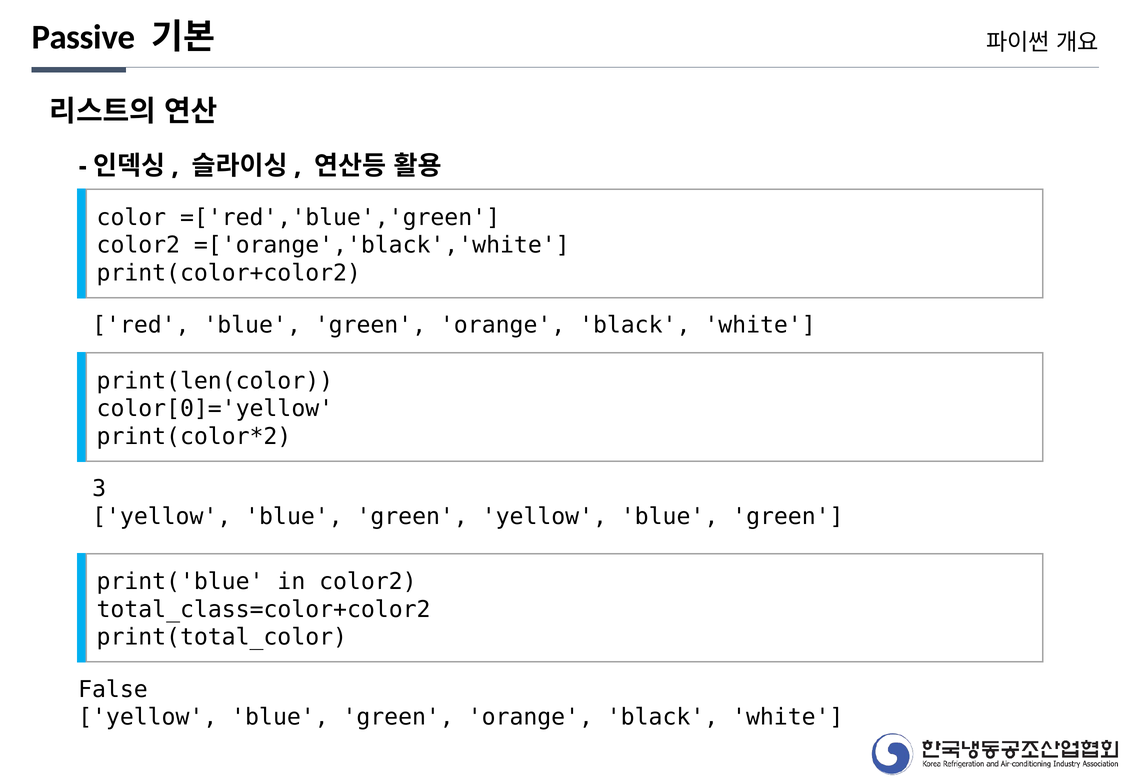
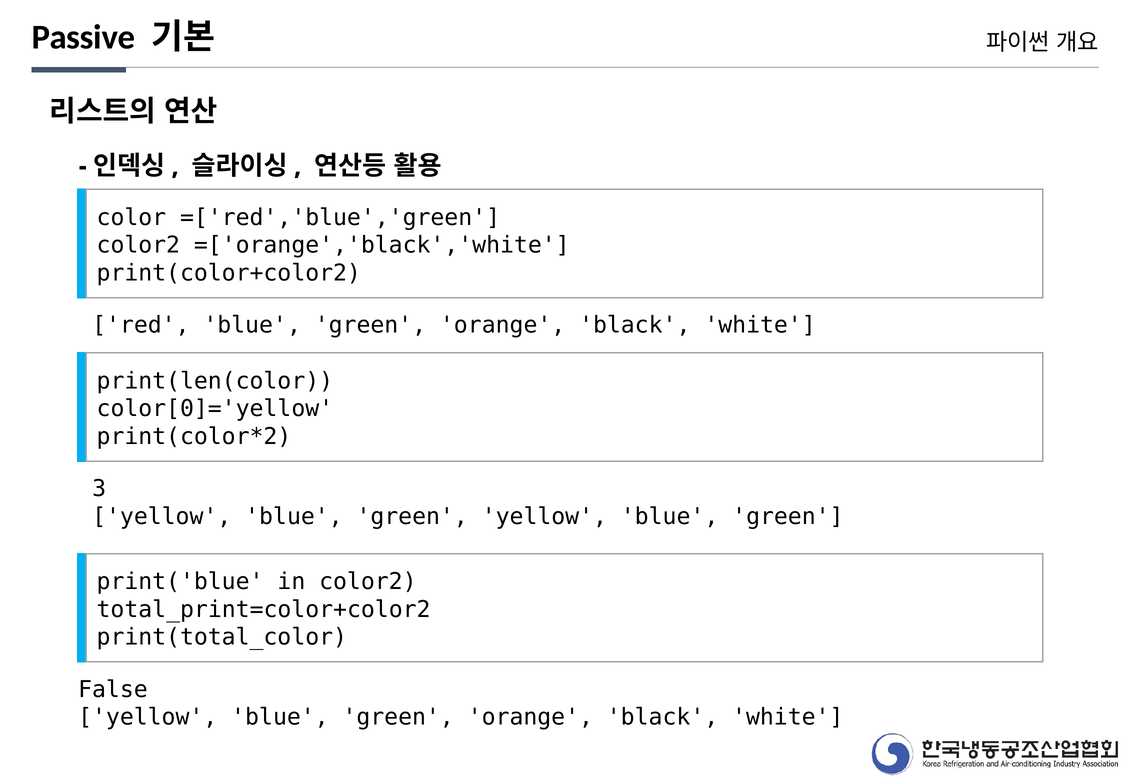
total_class=color+color2: total_class=color+color2 -> total_print=color+color2
